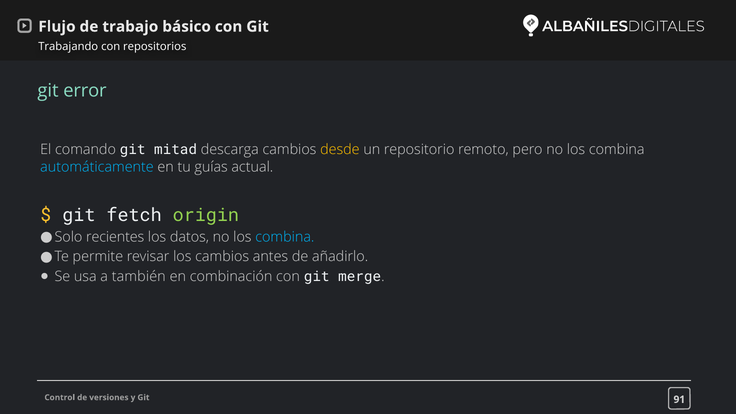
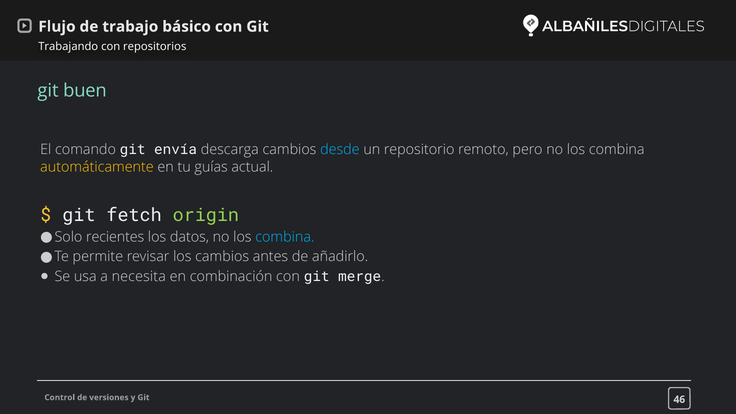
error: error -> buen
mitad: mitad -> envía
desde colour: yellow -> light blue
automáticamente colour: light blue -> yellow
también: también -> necesita
91: 91 -> 46
